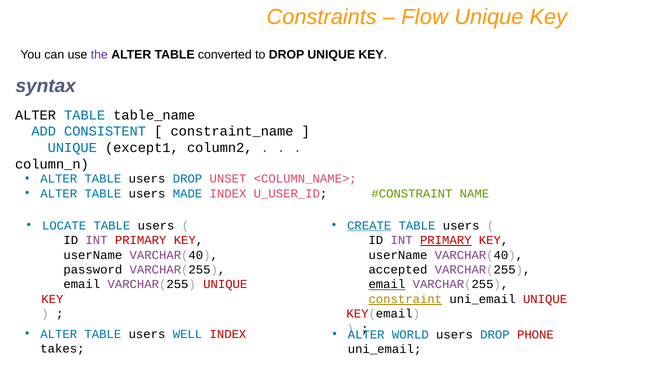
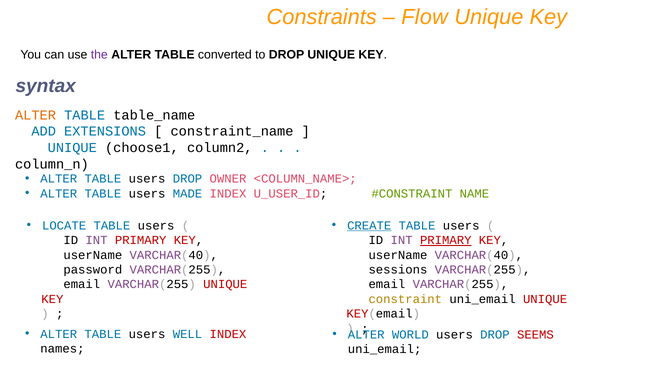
ALTER at (35, 115) colour: black -> orange
CONSISTENT: CONSISTENT -> EXTENSIONS
except1: except1 -> choose1
UNSET: UNSET -> OWNER
accepted: accepted -> sessions
email at (387, 284) underline: present -> none
constraint underline: present -> none
PHONE: PHONE -> SEEMS
takes: takes -> names
